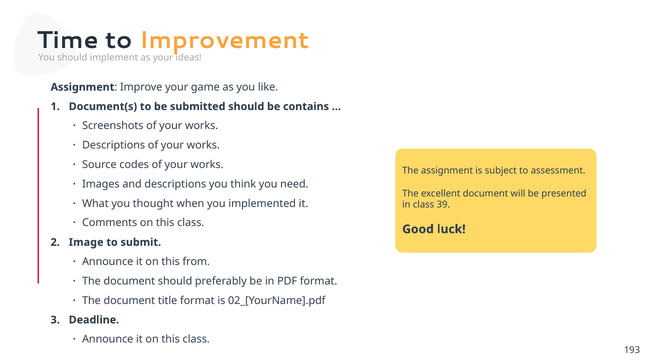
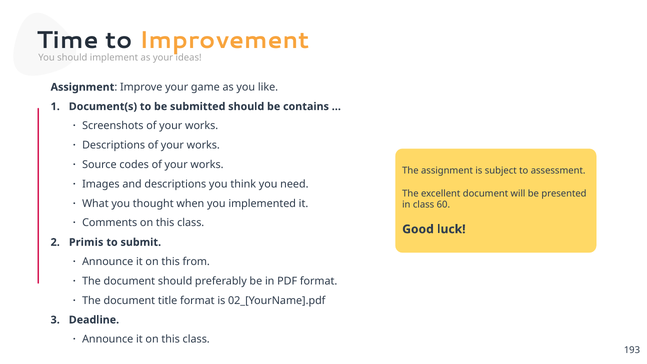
39: 39 -> 60
Image: Image -> Primis
